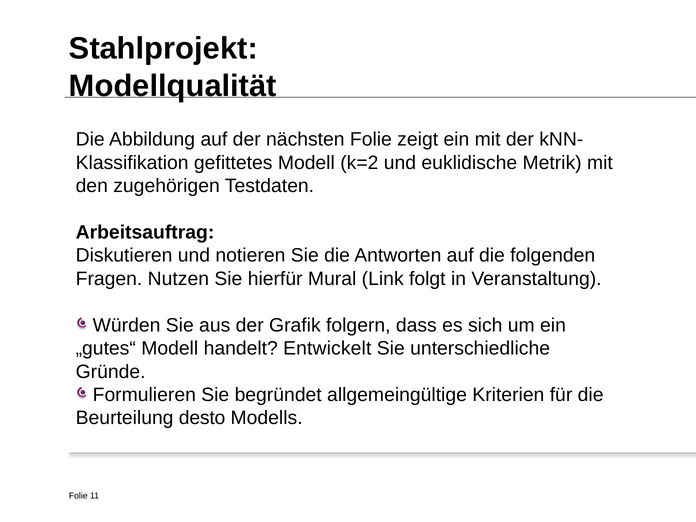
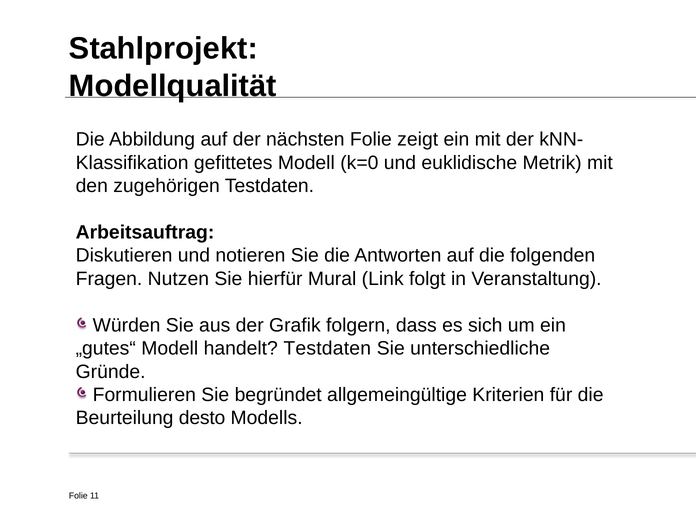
k=2: k=2 -> k=0
handelt Entwickelt: Entwickelt -> Testdaten
